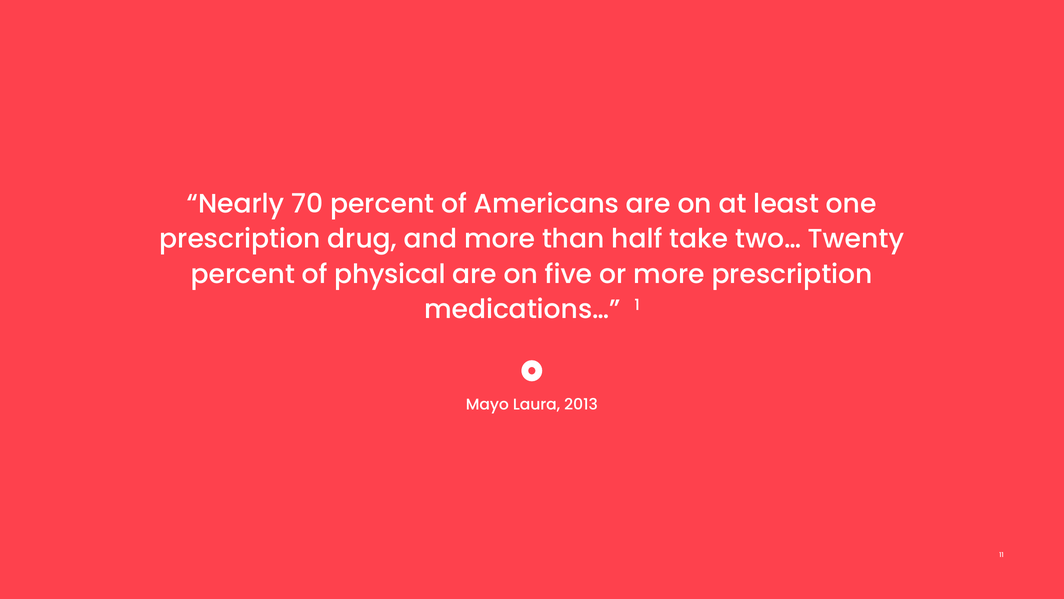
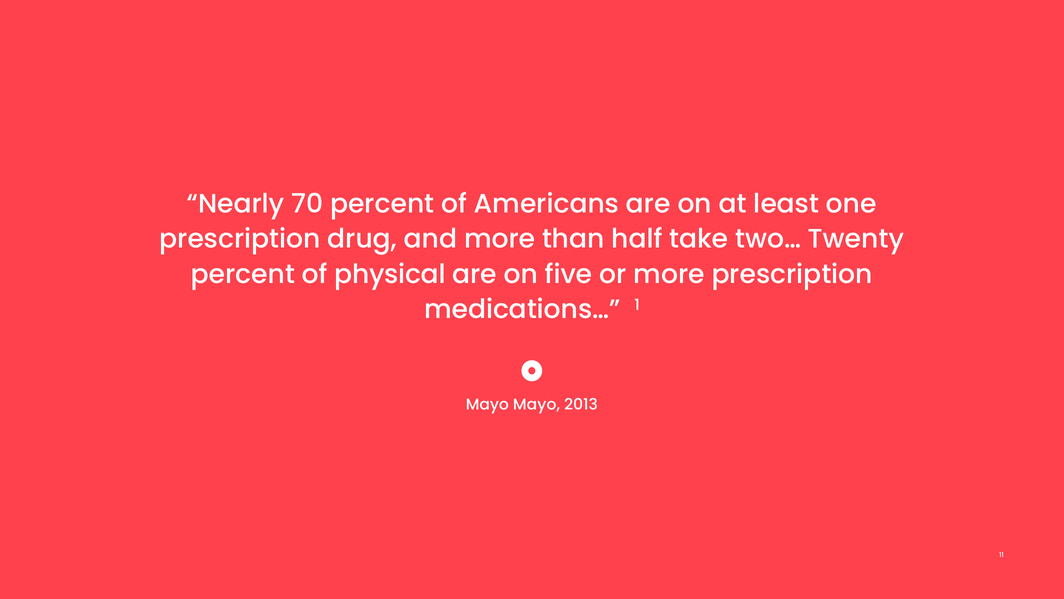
Mayo Laura: Laura -> Mayo
